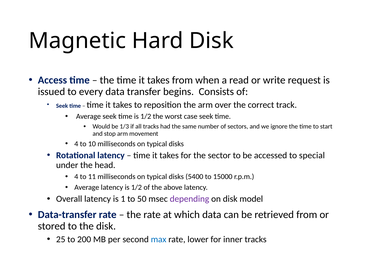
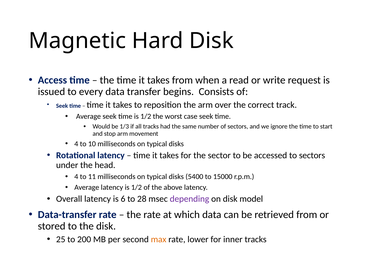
to special: special -> sectors
1: 1 -> 6
50: 50 -> 28
max colour: blue -> orange
